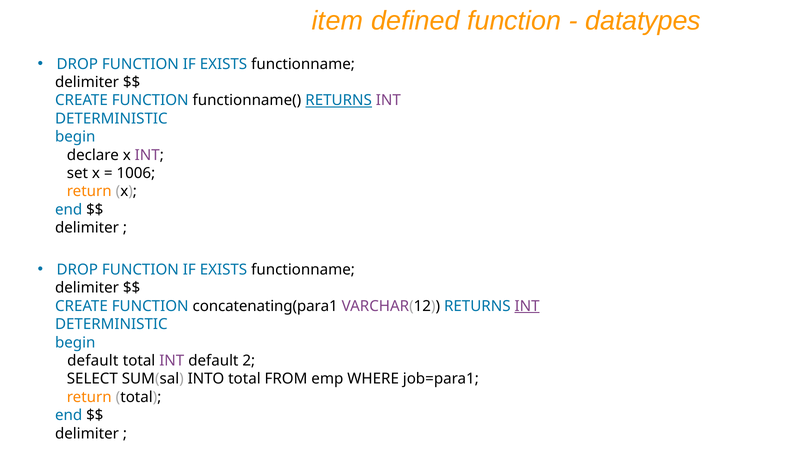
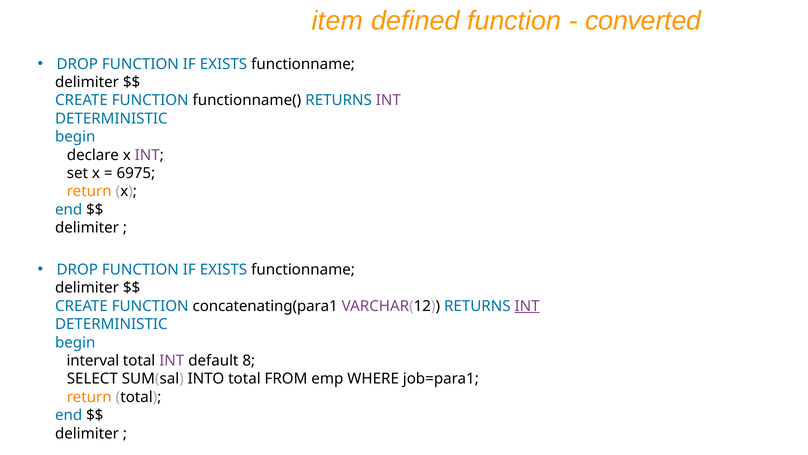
datatypes: datatypes -> converted
RETURNS at (339, 100) underline: present -> none
1006: 1006 -> 6975
default at (93, 360): default -> interval
2: 2 -> 8
